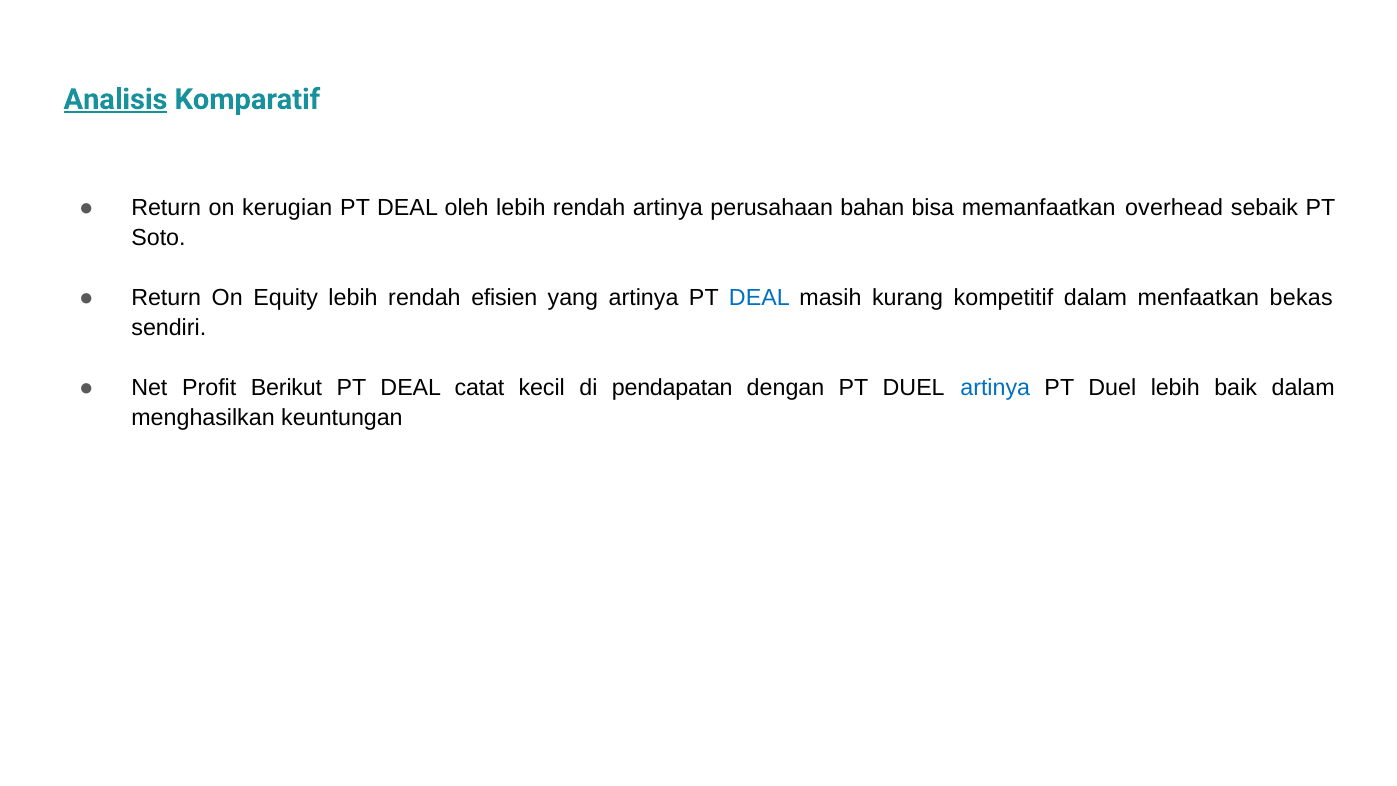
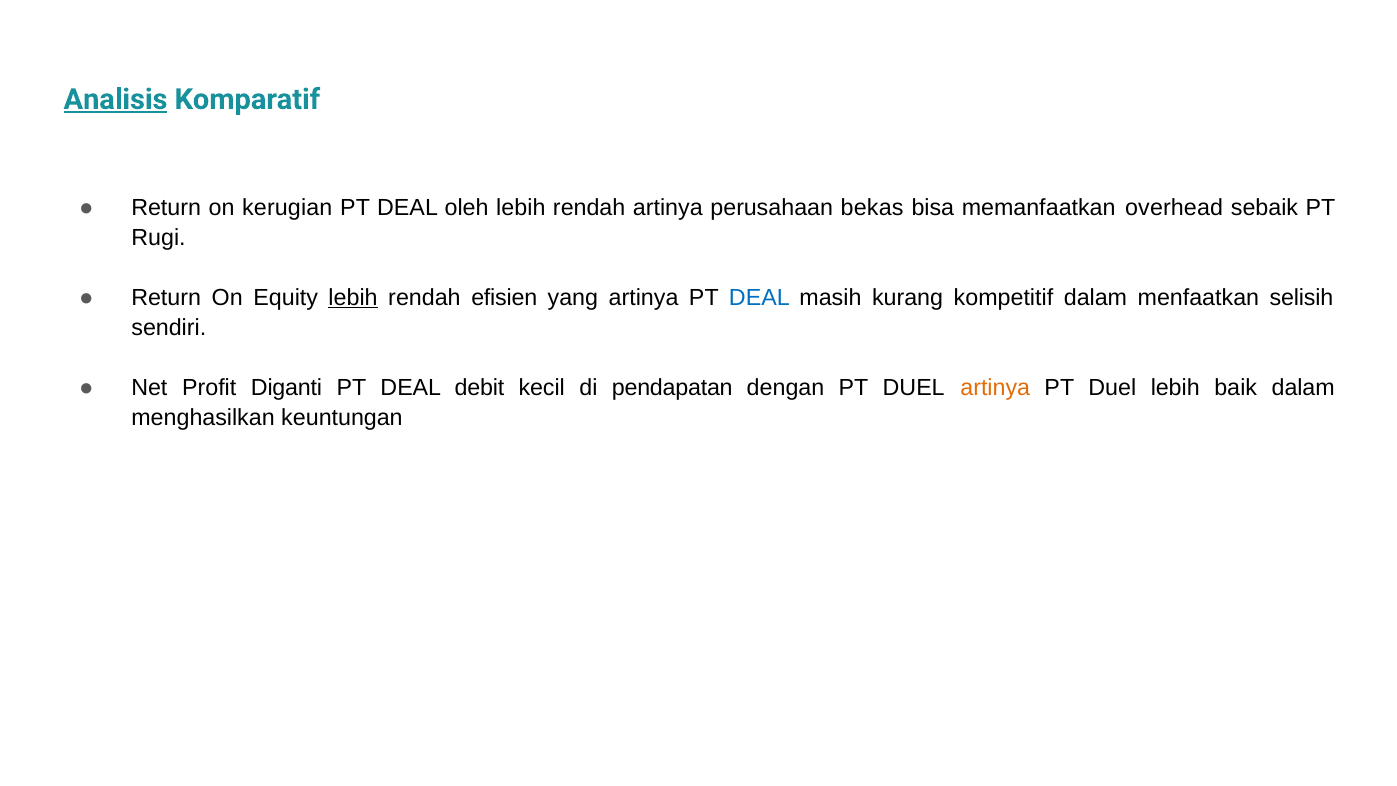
bahan: bahan -> bekas
Soto: Soto -> Rugi
lebih at (353, 297) underline: none -> present
bekas: bekas -> selisih
Berikut: Berikut -> Diganti
catat: catat -> debit
artinya at (995, 387) colour: blue -> orange
